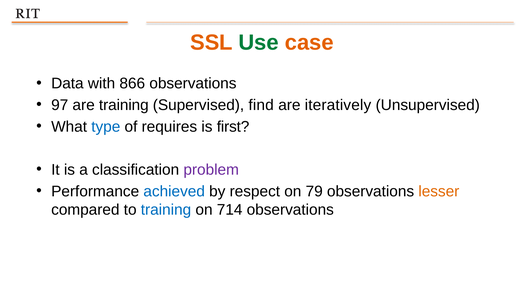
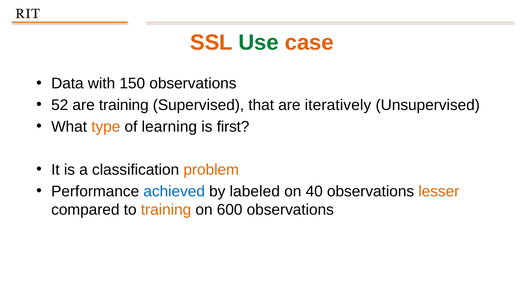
866: 866 -> 150
97: 97 -> 52
find: find -> that
type colour: blue -> orange
requires: requires -> learning
problem colour: purple -> orange
respect: respect -> labeled
79: 79 -> 40
training at (166, 210) colour: blue -> orange
714: 714 -> 600
